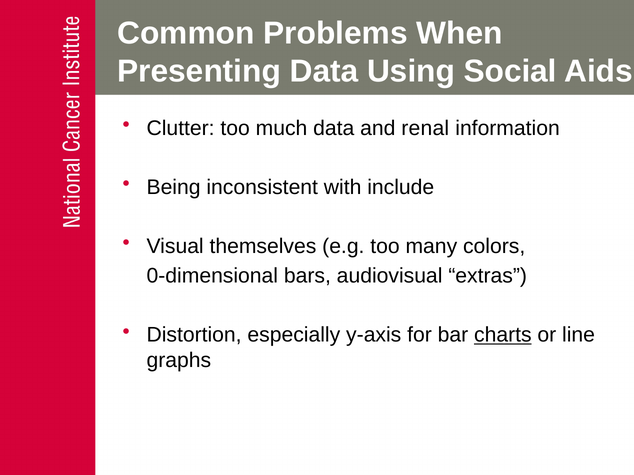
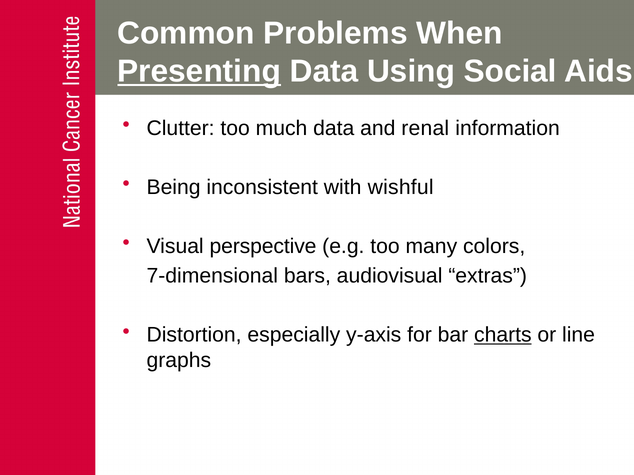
Presenting underline: none -> present
include: include -> wishful
themselves: themselves -> perspective
0-dimensional: 0-dimensional -> 7-dimensional
